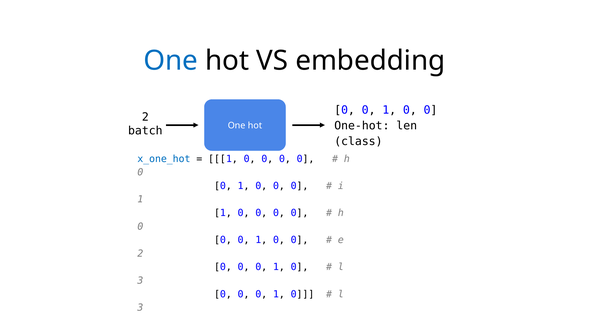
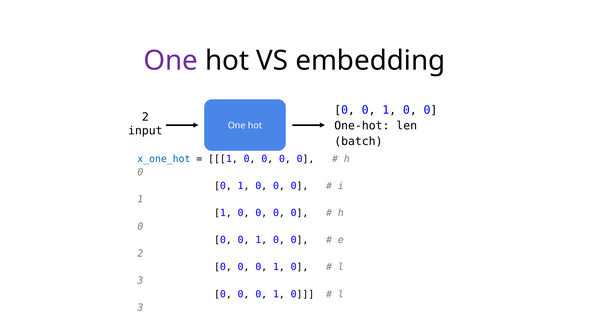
One at (171, 61) colour: blue -> purple
batch: batch -> input
class: class -> batch
